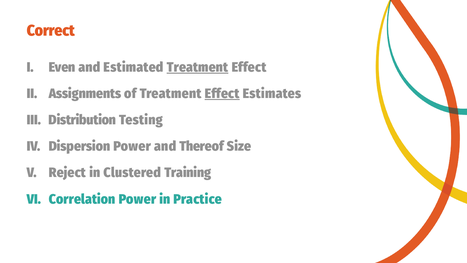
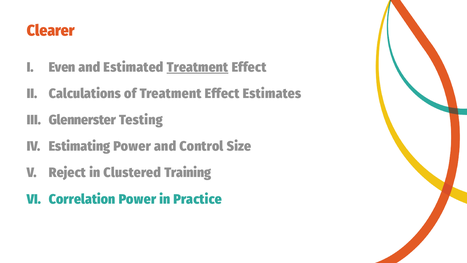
Correct: Correct -> Clearer
Assignments: Assignments -> Calculations
Effect at (222, 94) underline: present -> none
Distribution: Distribution -> Glennerster
Dispersion: Dispersion -> Estimating
Thereof: Thereof -> Control
